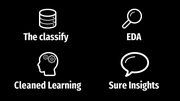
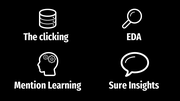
classify: classify -> clicking
Cleaned: Cleaned -> Mention
